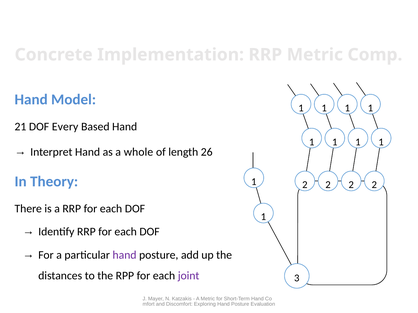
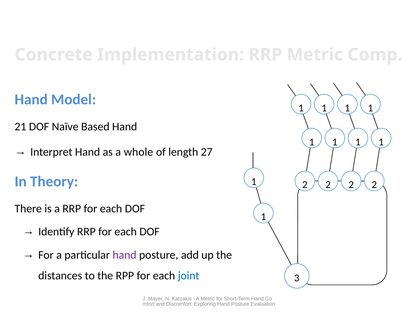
Every: Every -> Naïve
26: 26 -> 27
joint colour: purple -> blue
